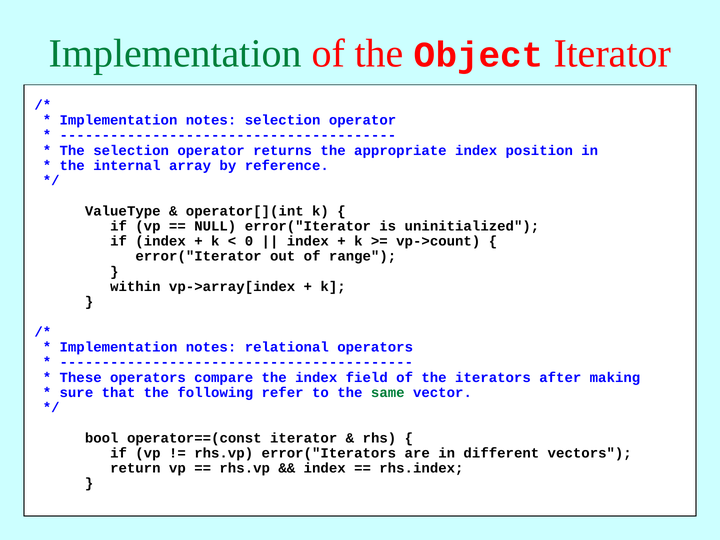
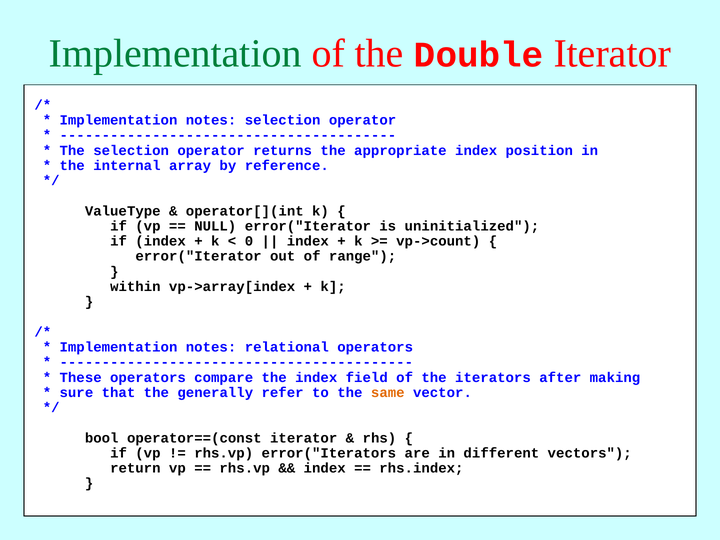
Object: Object -> Double
following: following -> generally
same colour: green -> orange
